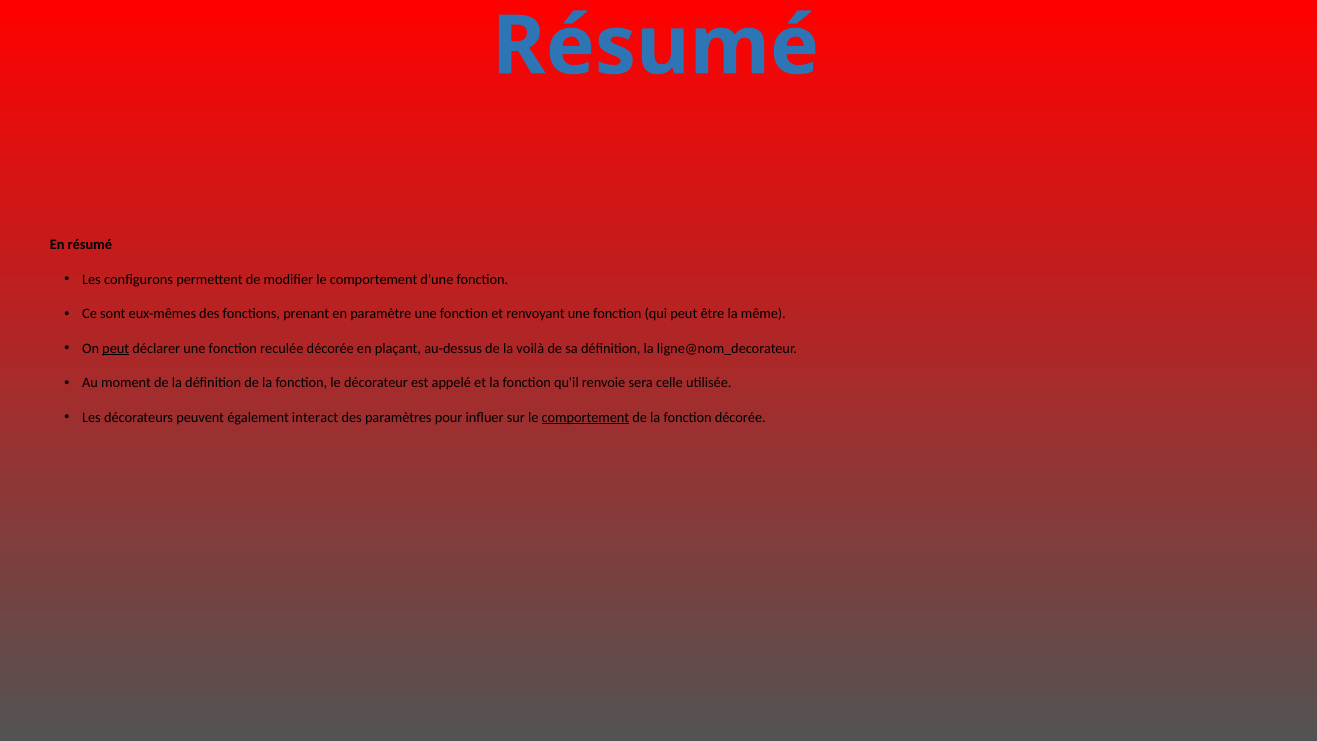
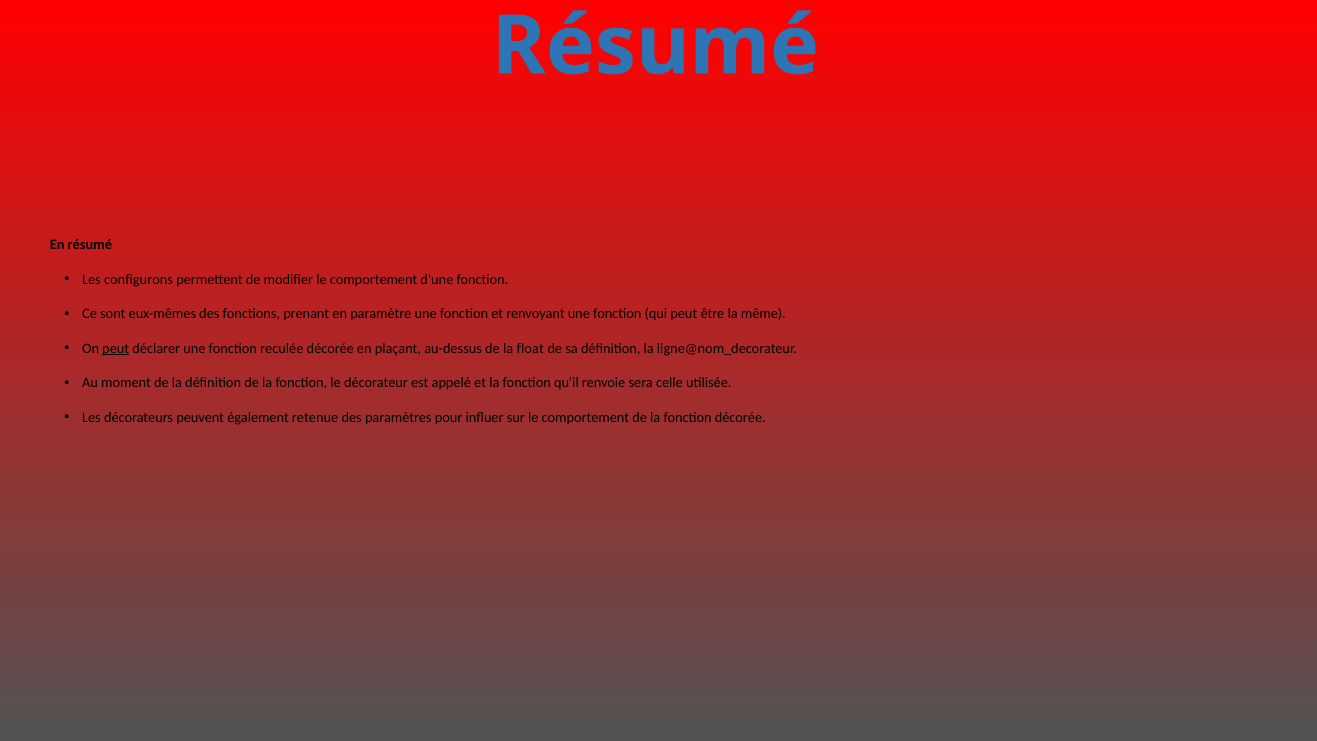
voilà: voilà -> float
interact: interact -> retenue
comportement at (585, 418) underline: present -> none
